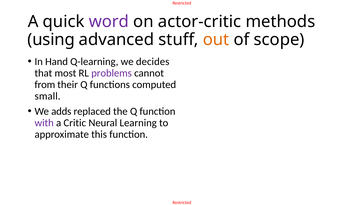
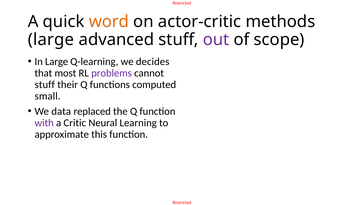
word colour: purple -> orange
using at (51, 40): using -> large
out colour: orange -> purple
In Hand: Hand -> Large
from at (45, 84): from -> stuff
adds: adds -> data
